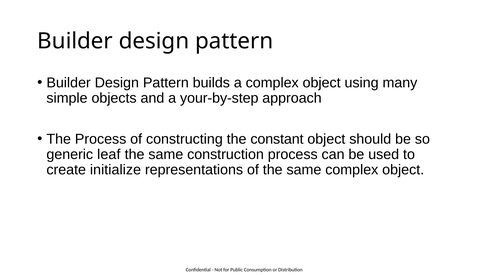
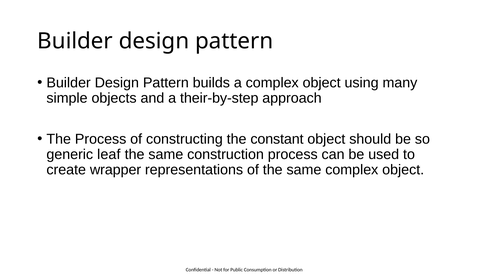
your-by-step: your-by-step -> their-by-step
initialize: initialize -> wrapper
